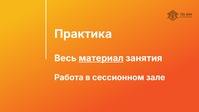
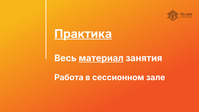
Практика underline: none -> present
